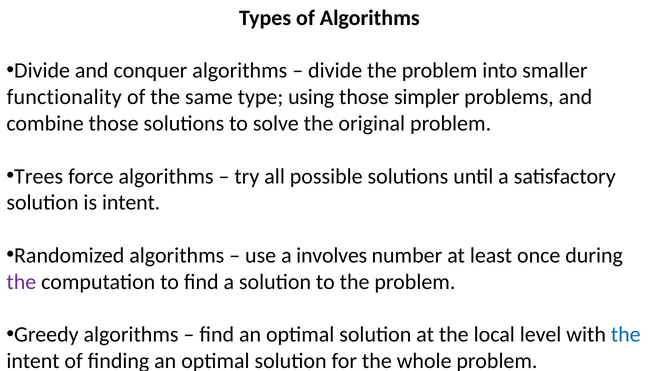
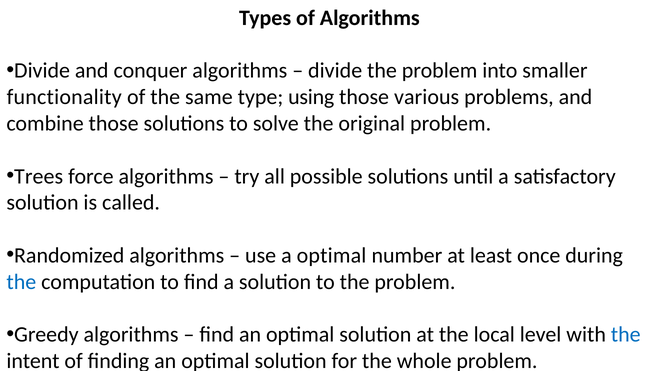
simpler: simpler -> various
is intent: intent -> called
a involves: involves -> optimal
the at (21, 282) colour: purple -> blue
